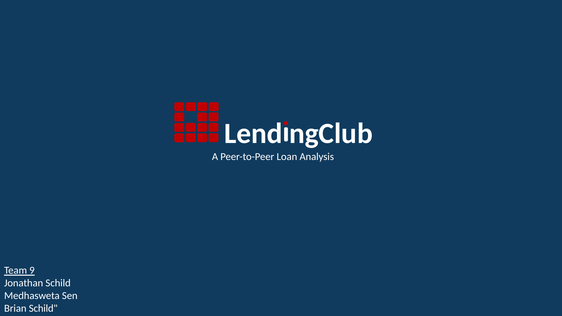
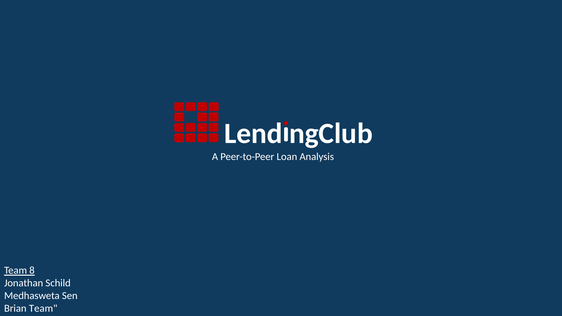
9: 9 -> 8
Brian Schild: Schild -> Team
